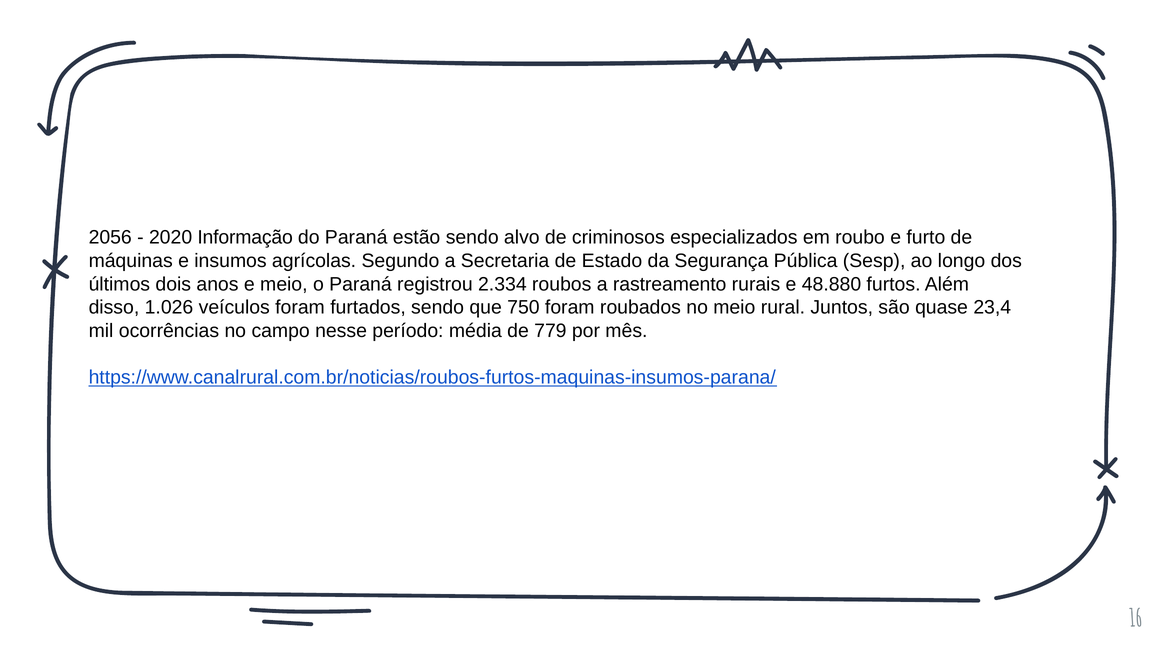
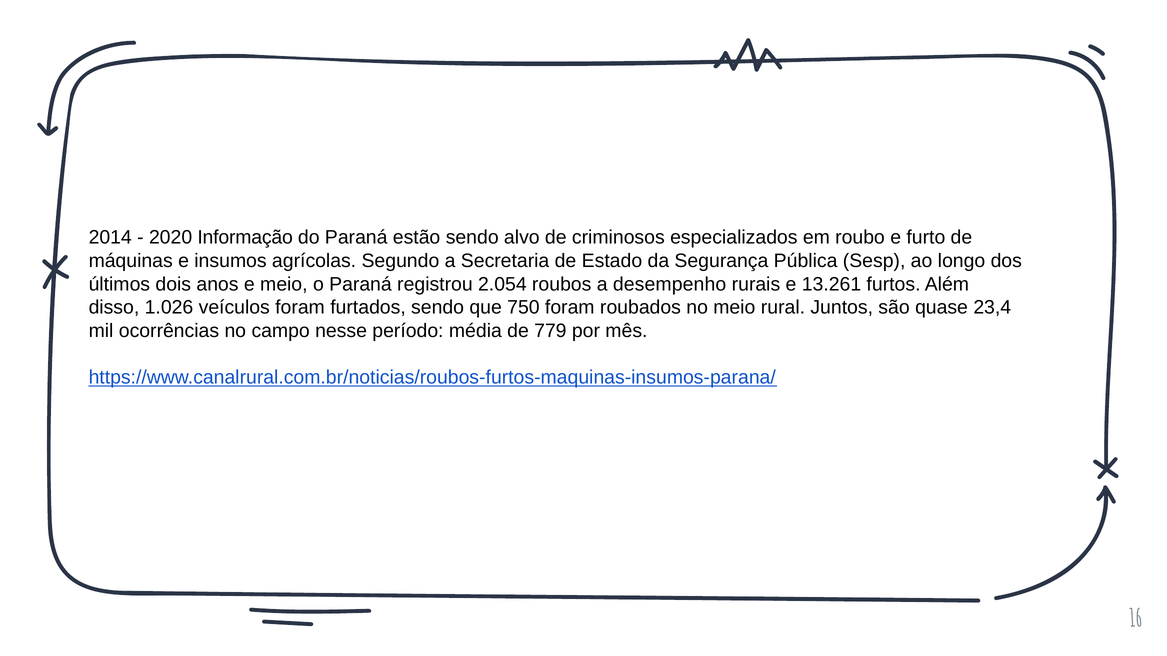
2056: 2056 -> 2014
2.334: 2.334 -> 2.054
rastreamento: rastreamento -> desempenho
48.880: 48.880 -> 13.261
